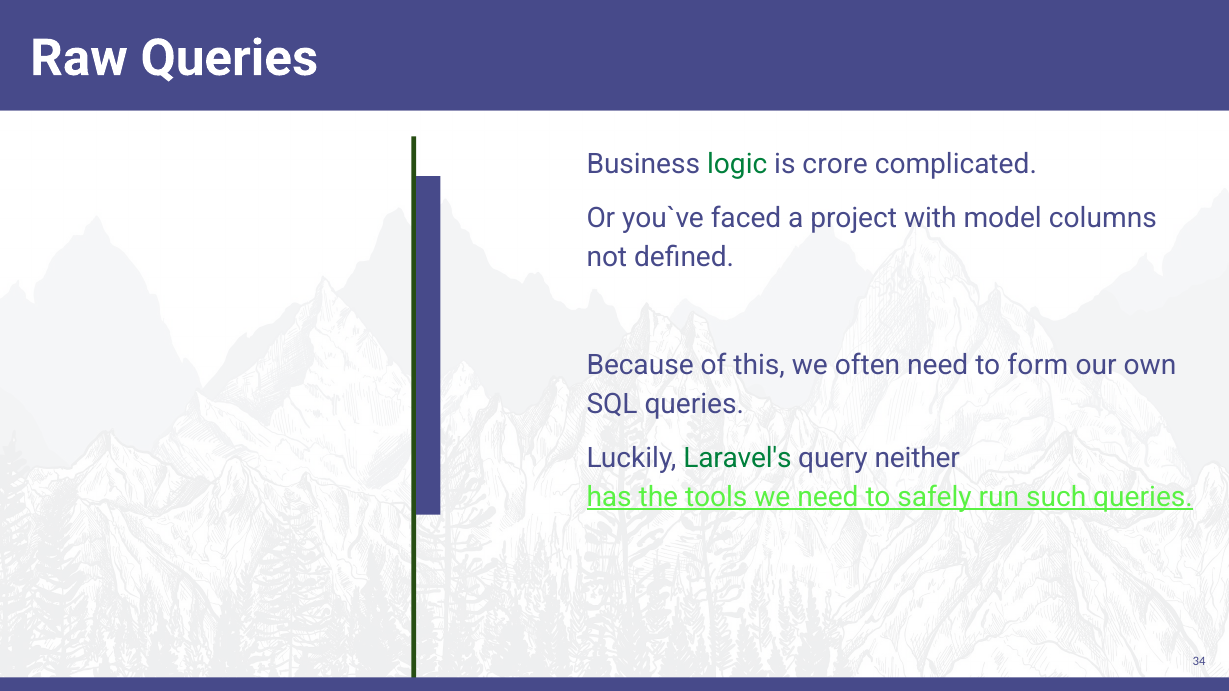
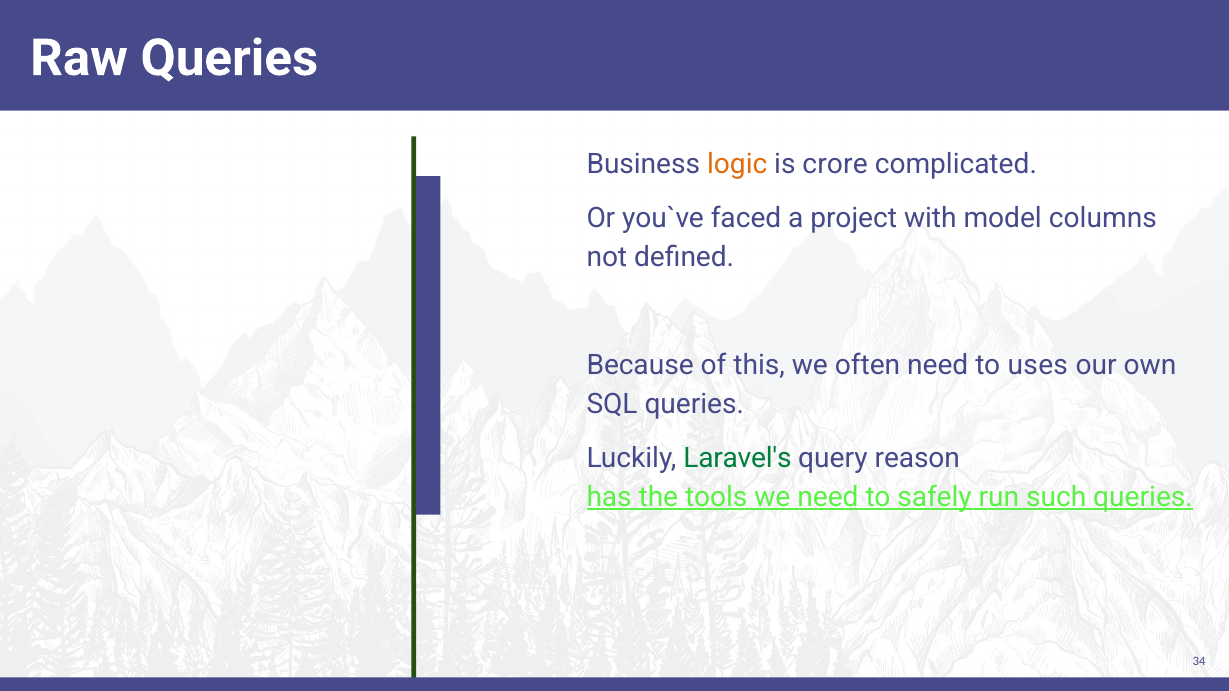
logic colour: green -> orange
form: form -> uses
neither: neither -> reason
